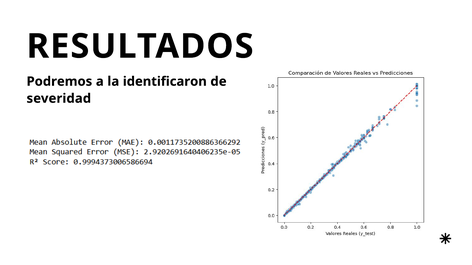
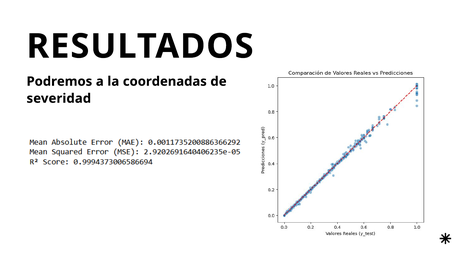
identificaron: identificaron -> coordenadas
